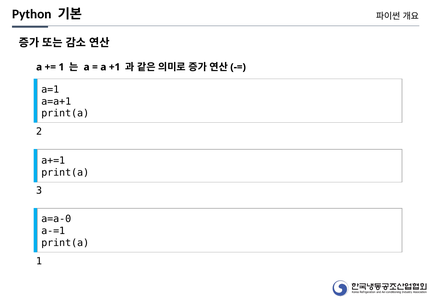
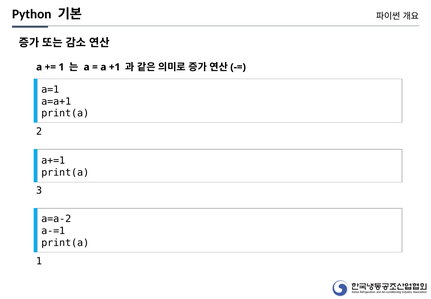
a=a-0: a=a-0 -> a=a-2
